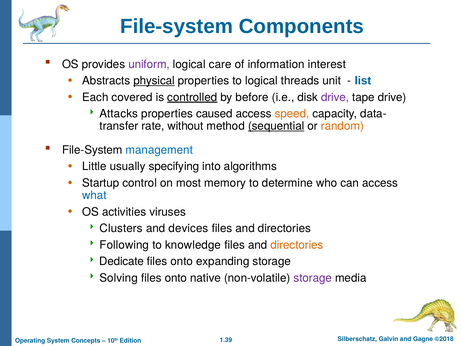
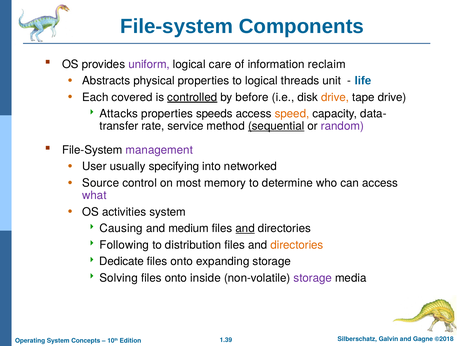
interest: interest -> reclaim
physical underline: present -> none
list: list -> life
drive at (335, 97) colour: purple -> orange
caused: caused -> speeds
without: without -> service
random colour: orange -> purple
management colour: blue -> purple
Little: Little -> User
algorithms: algorithms -> networked
Startup: Startup -> Source
what colour: blue -> purple
activities viruses: viruses -> system
Clusters: Clusters -> Causing
devices: devices -> medium
and at (245, 228) underline: none -> present
knowledge: knowledge -> distribution
native: native -> inside
